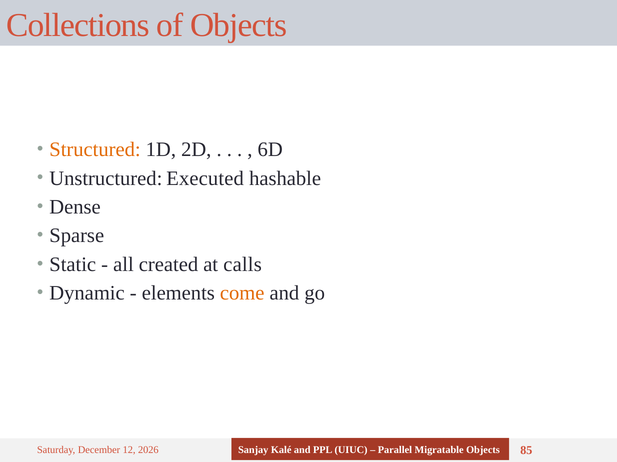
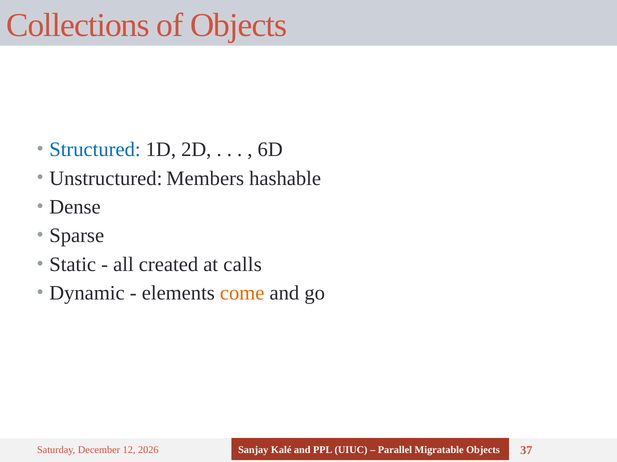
Structured colour: orange -> blue
Executed: Executed -> Members
85: 85 -> 37
